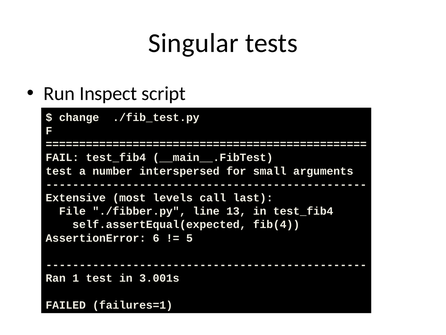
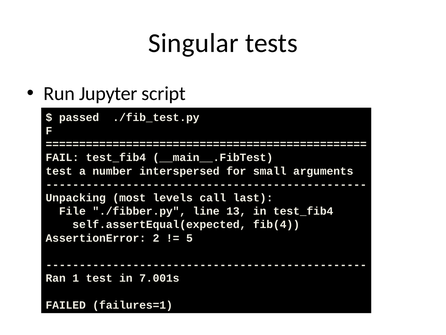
Inspect: Inspect -> Jupyter
change: change -> passed
Extensive: Extensive -> Unpacking
6: 6 -> 2
3.001s: 3.001s -> 7.001s
